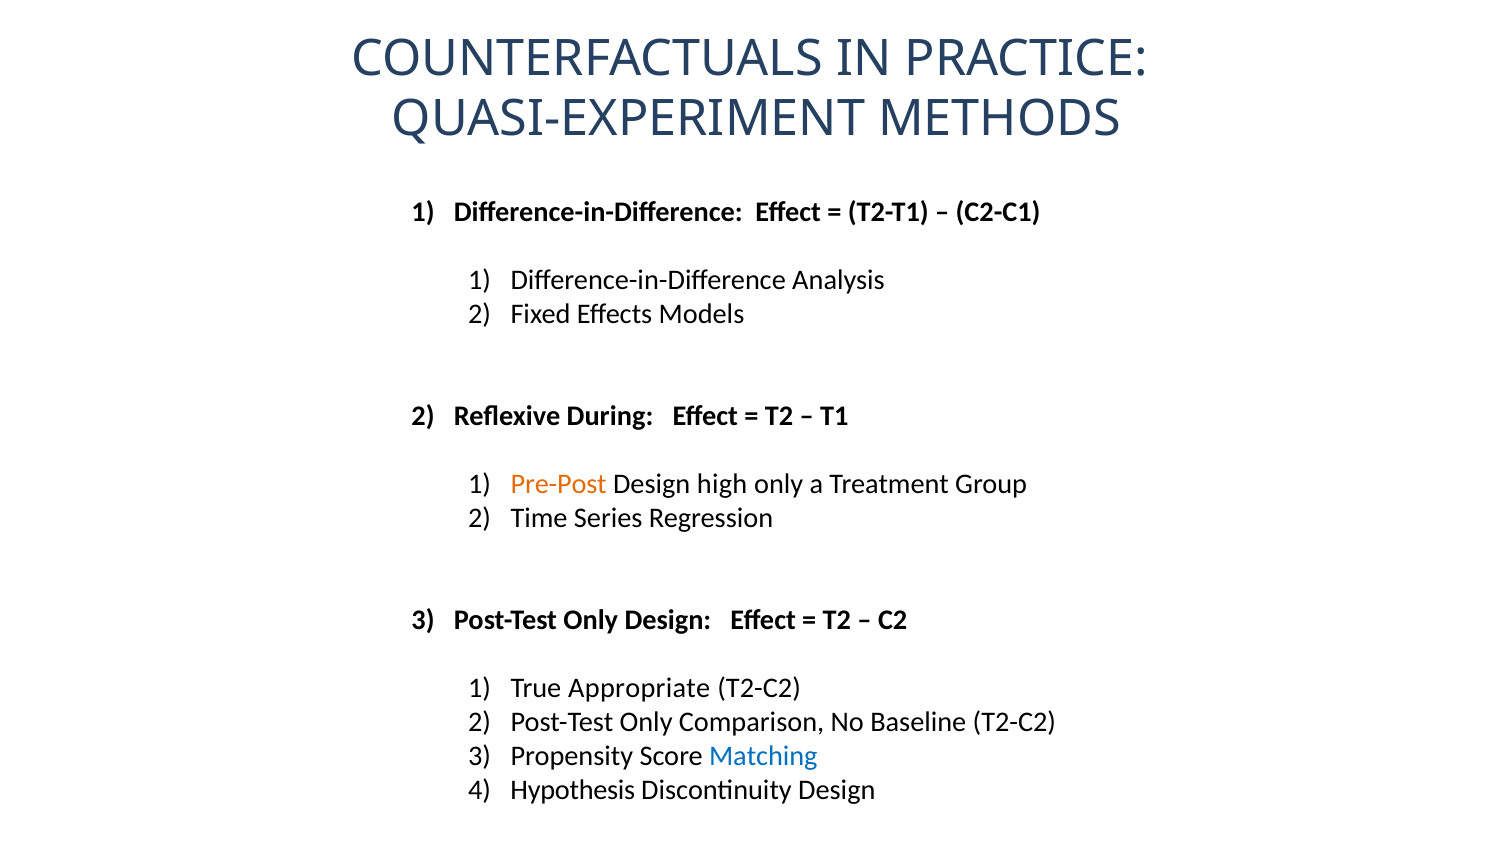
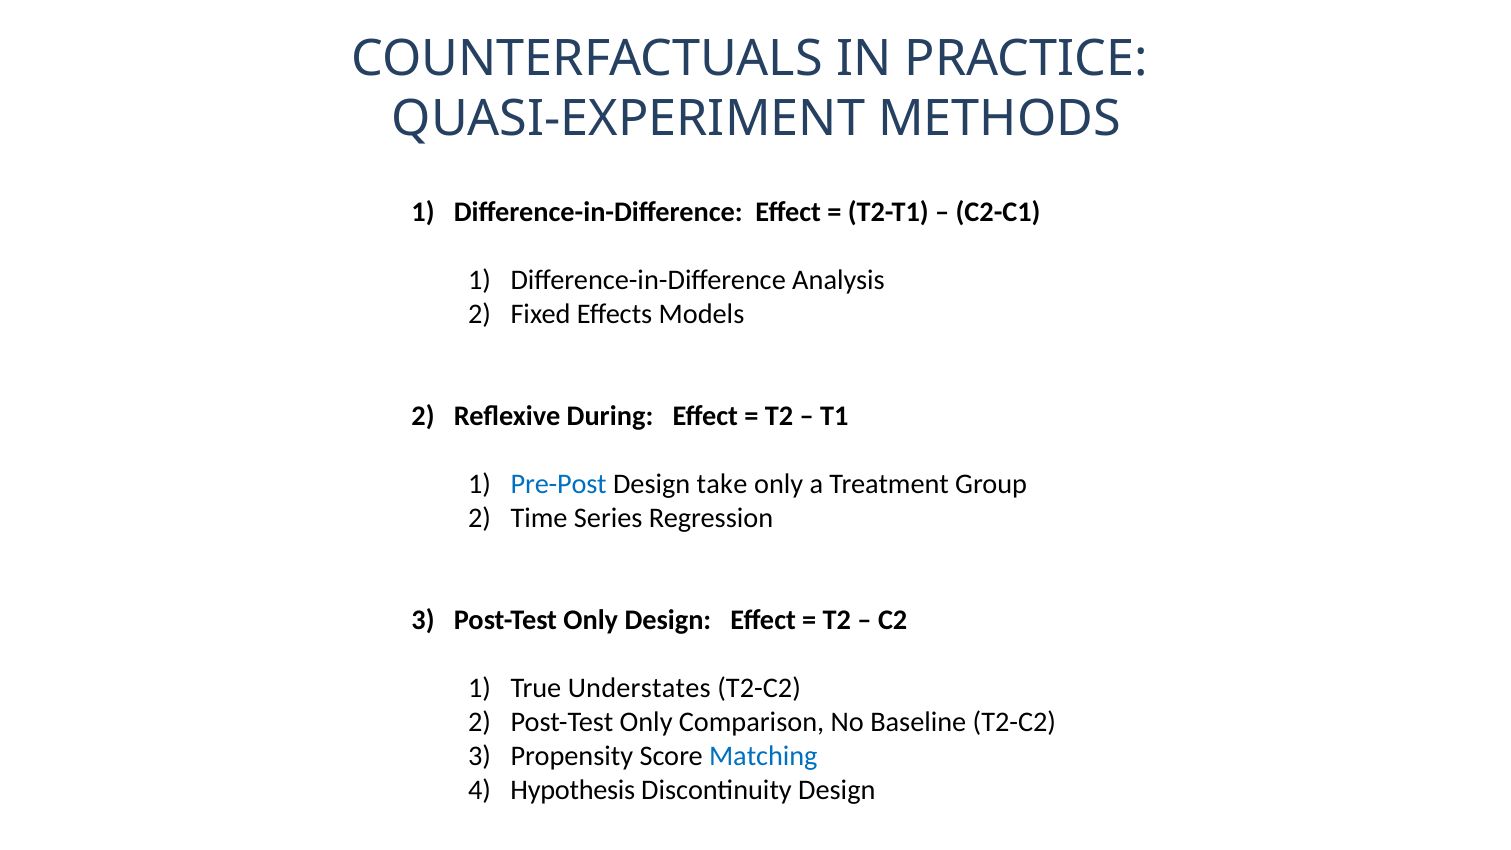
Pre-Post colour: orange -> blue
high: high -> take
Appropriate: Appropriate -> Understates
